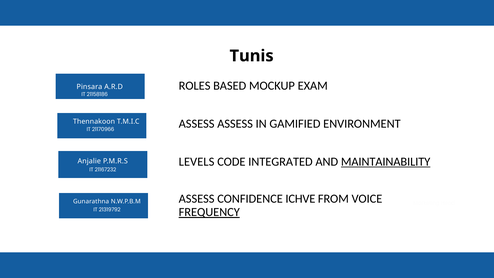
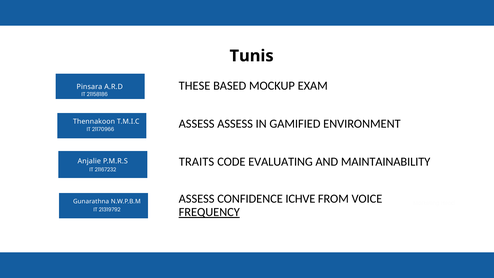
ROLES: ROLES -> THESE
LEVELS: LEVELS -> TRAITS
INTEGRATED: INTEGRATED -> EVALUATING
MAINTAINABILITY underline: present -> none
